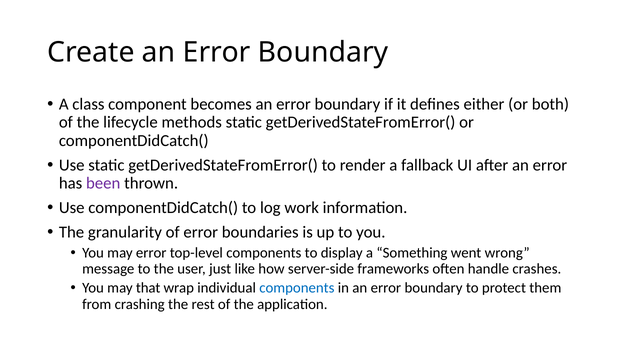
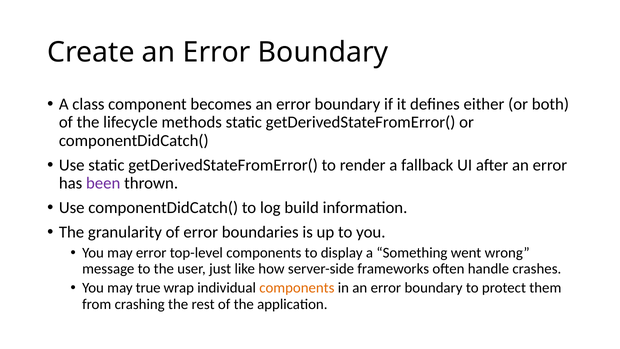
work: work -> build
that: that -> true
components at (297, 288) colour: blue -> orange
